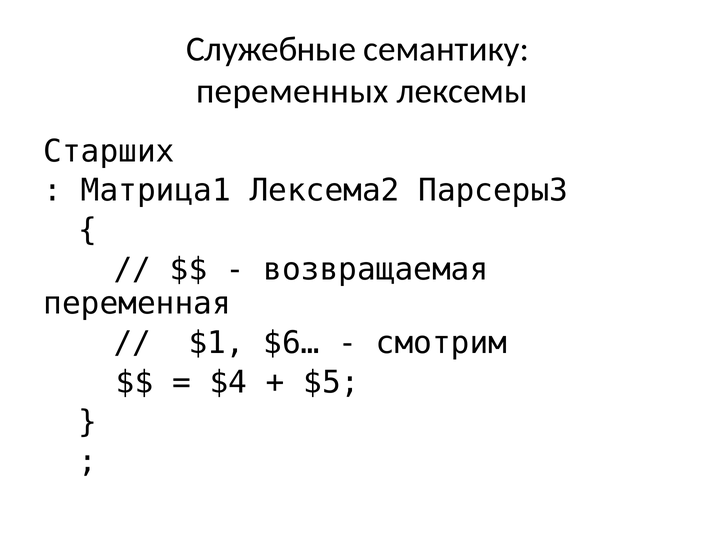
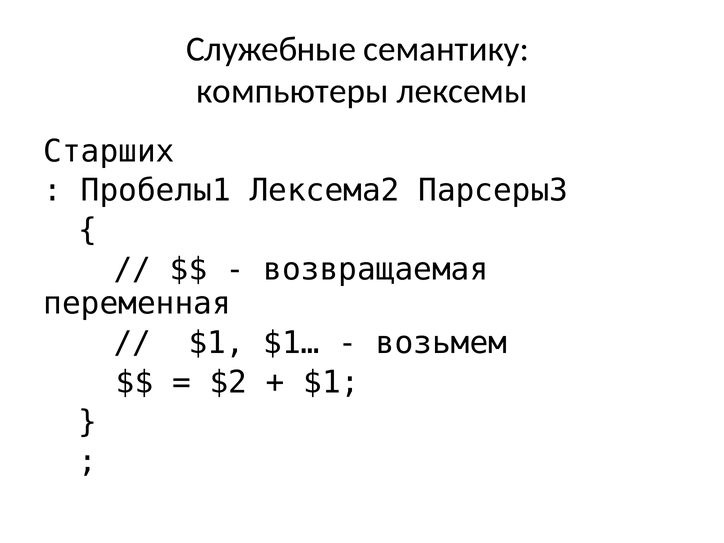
переменных: переменных -> компьютеры
Матрица1: Матрица1 -> Пробелы1
$6…: $6… -> $1…
смотрим: смотрим -> возьмем
$4: $4 -> $2
$5 at (331, 382): $5 -> $1
